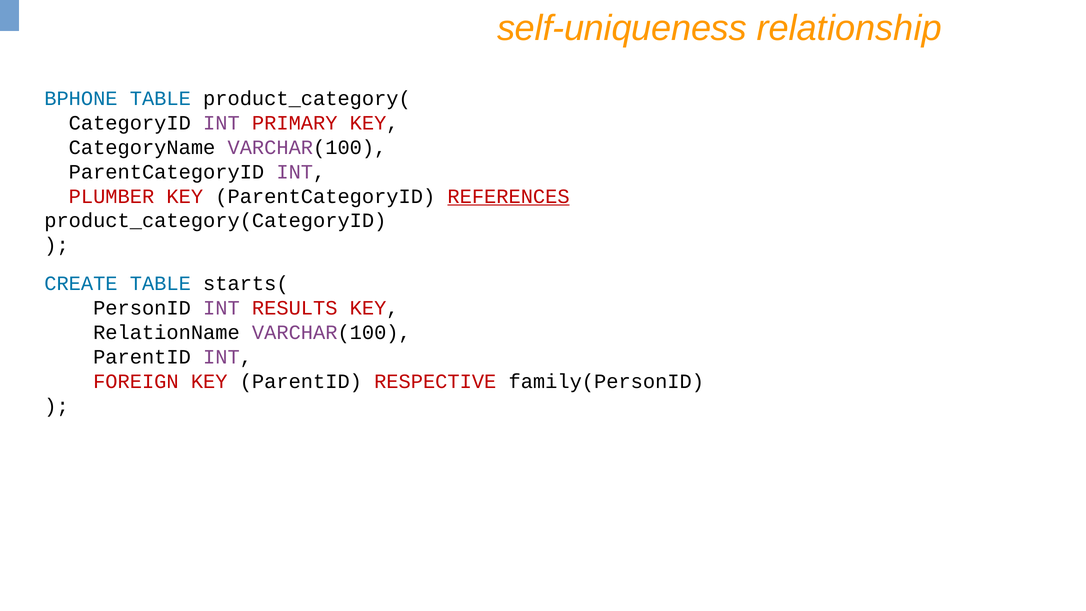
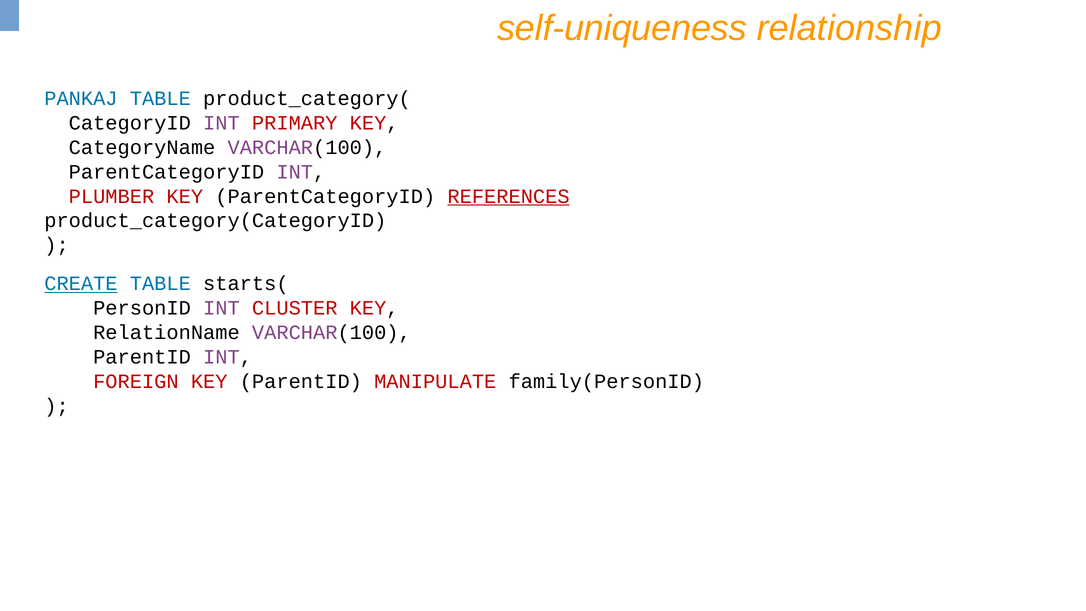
BPHONE: BPHONE -> PANKAJ
CREATE underline: none -> present
RESULTS: RESULTS -> CLUSTER
RESPECTIVE: RESPECTIVE -> MANIPULATE
